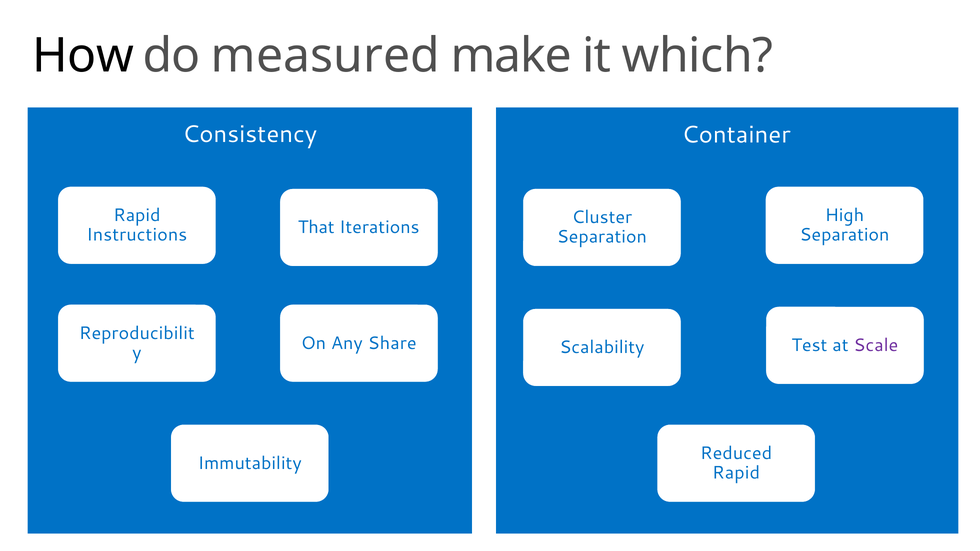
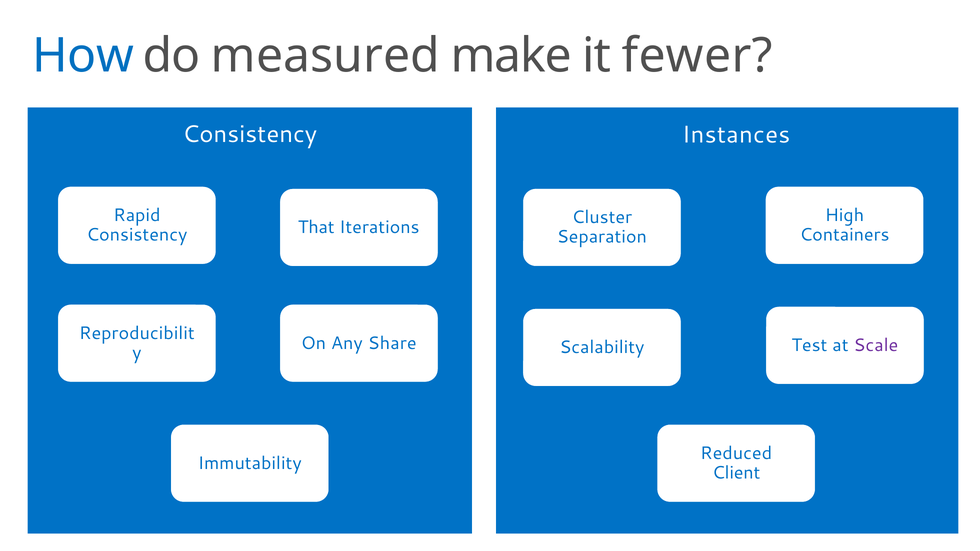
How colour: black -> blue
which: which -> fewer
Container: Container -> Instances
Instructions at (137, 235): Instructions -> Consistency
Separation at (844, 235): Separation -> Containers
Rapid at (736, 473): Rapid -> Client
